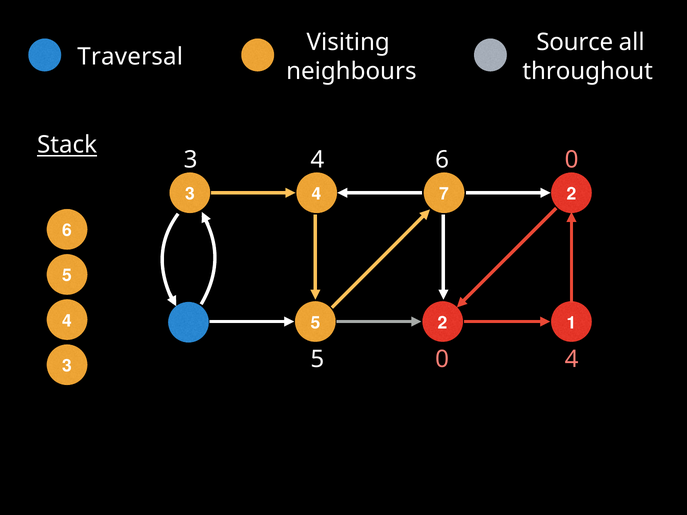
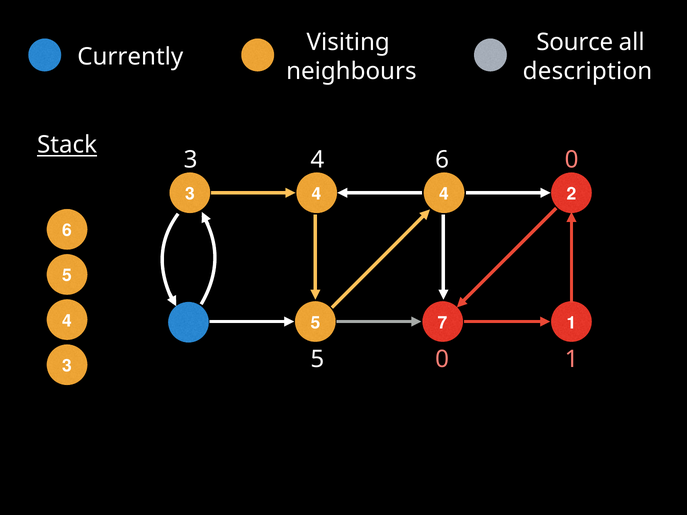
Traversal: Traversal -> Currently
throughout: throughout -> description
7 at (444, 194): 7 -> 4
5 2: 2 -> 7
0 4: 4 -> 1
